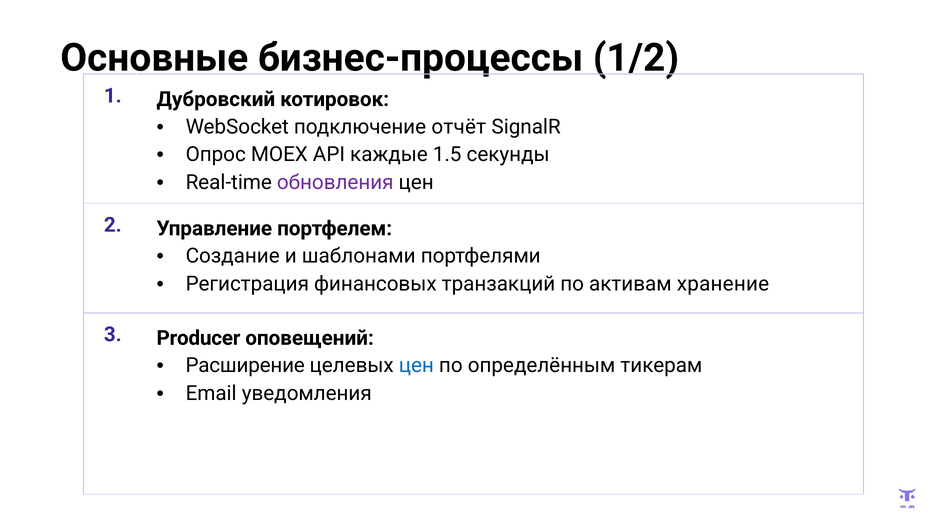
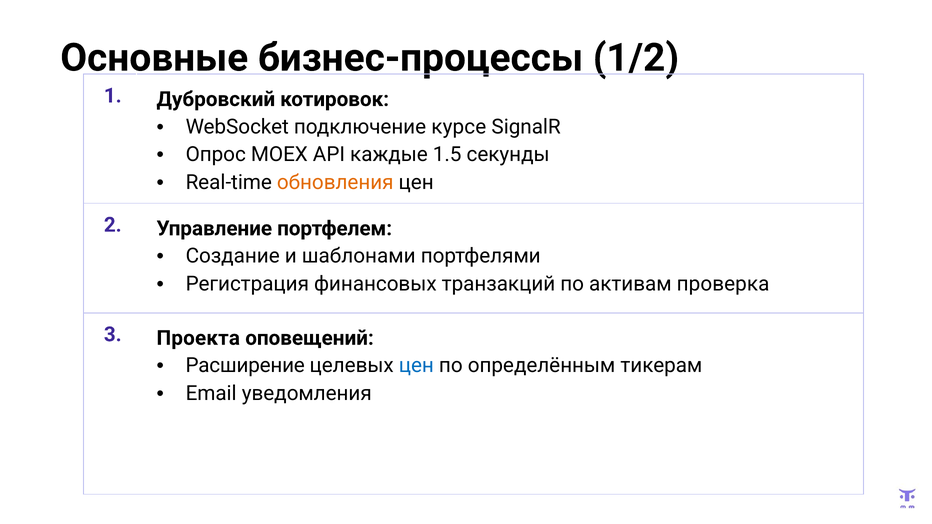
отчёт: отчёт -> курсе
обновления colour: purple -> orange
хранение: хранение -> проверка
Producer: Producer -> Проекта
